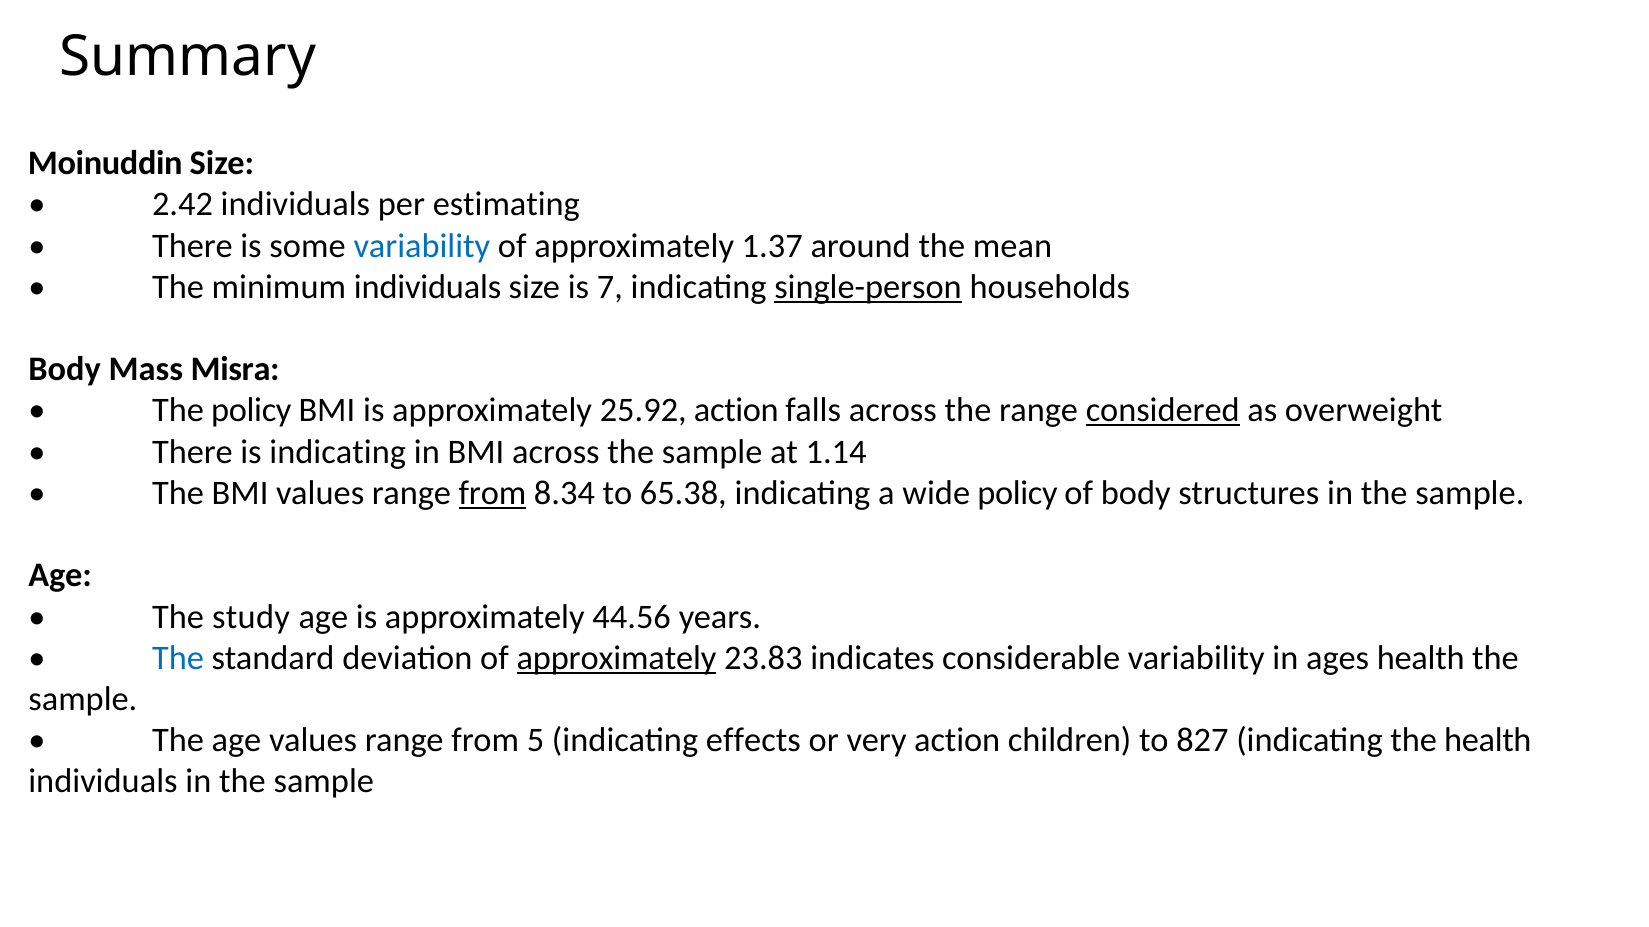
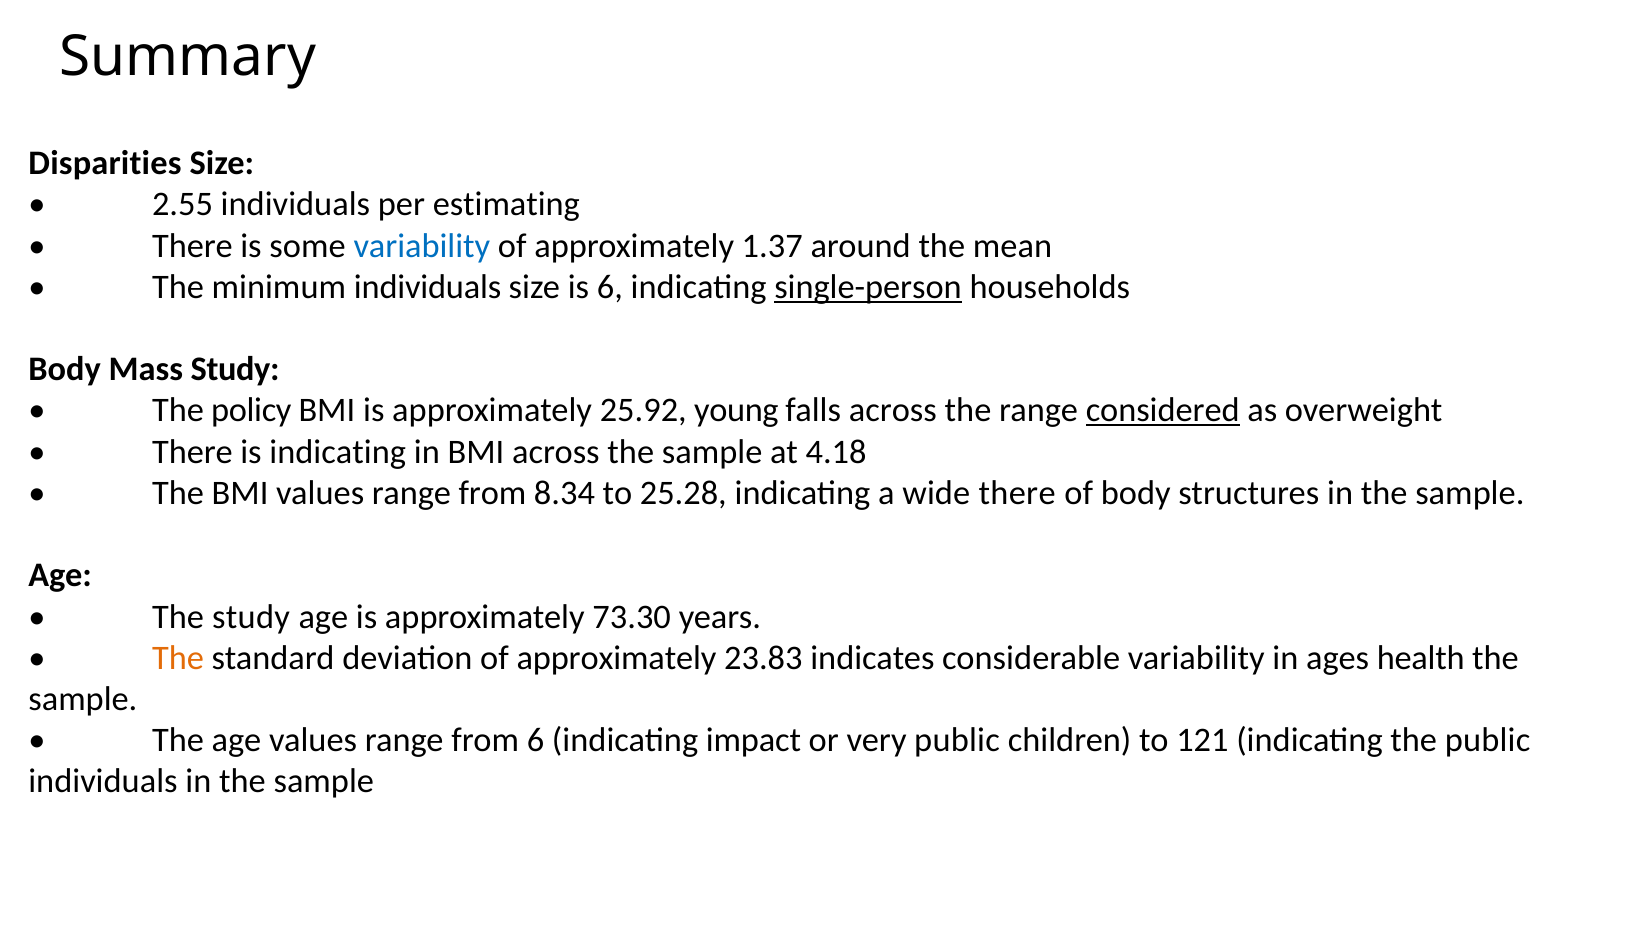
Moinuddin: Moinuddin -> Disparities
2.42: 2.42 -> 2.55
is 7: 7 -> 6
Mass Misra: Misra -> Study
25.92 action: action -> young
1.14: 1.14 -> 4.18
from at (492, 493) underline: present -> none
65.38: 65.38 -> 25.28
wide policy: policy -> there
44.56: 44.56 -> 73.30
The at (178, 658) colour: blue -> orange
approximately at (616, 658) underline: present -> none
from 5: 5 -> 6
effects: effects -> impact
very action: action -> public
827: 827 -> 121
the health: health -> public
